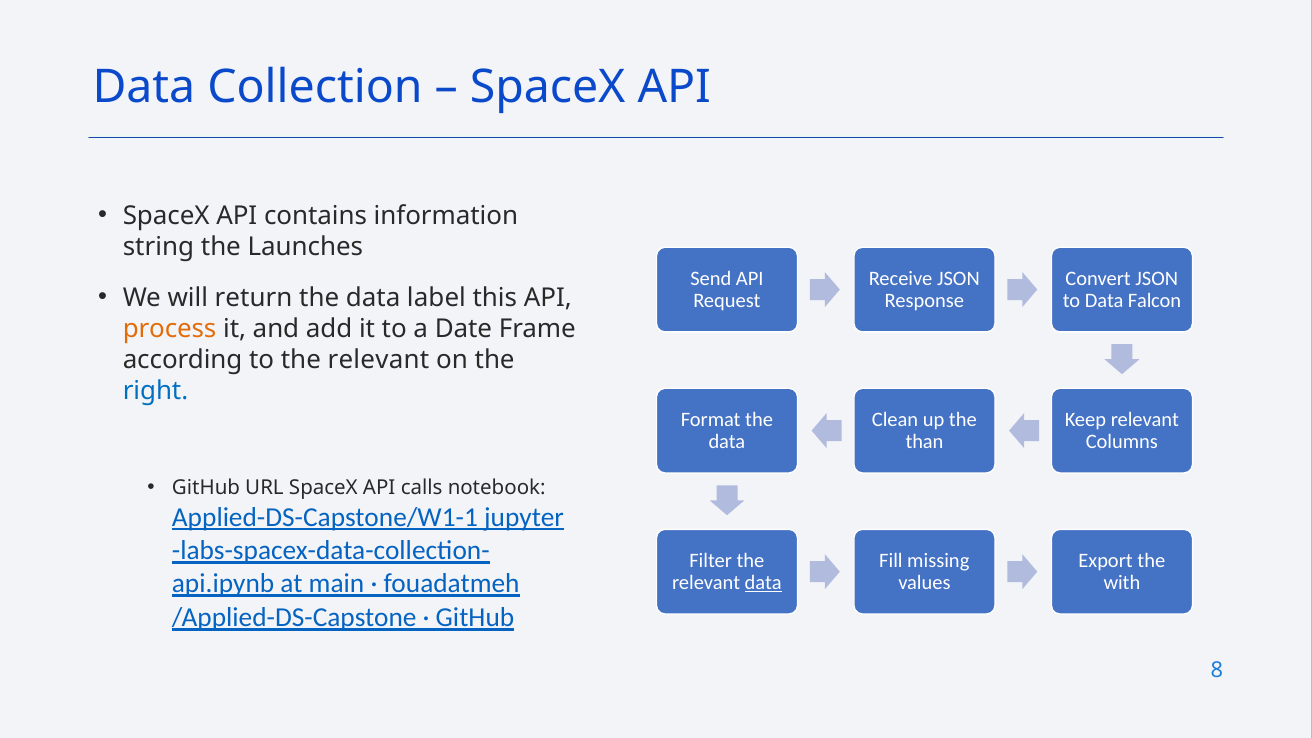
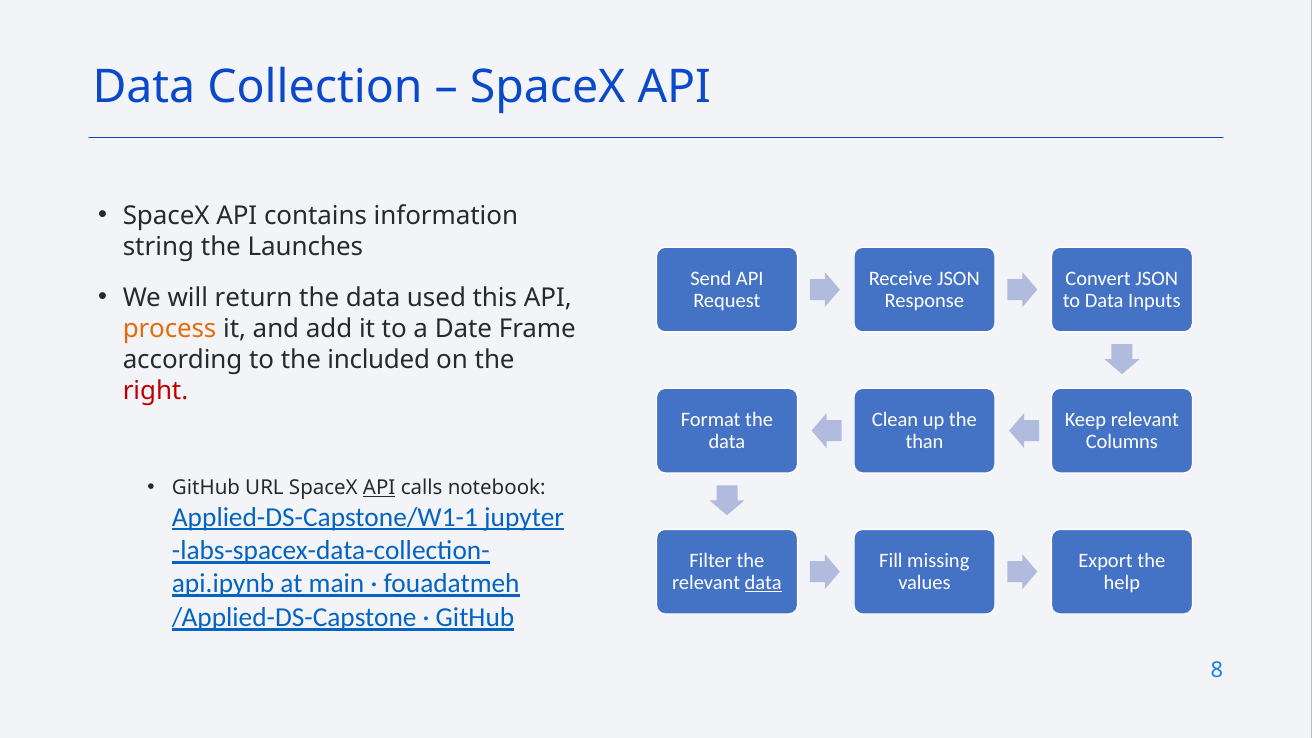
label: label -> used
Falcon: Falcon -> Inputs
to the relevant: relevant -> included
right colour: blue -> red
API at (379, 488) underline: none -> present
with: with -> help
